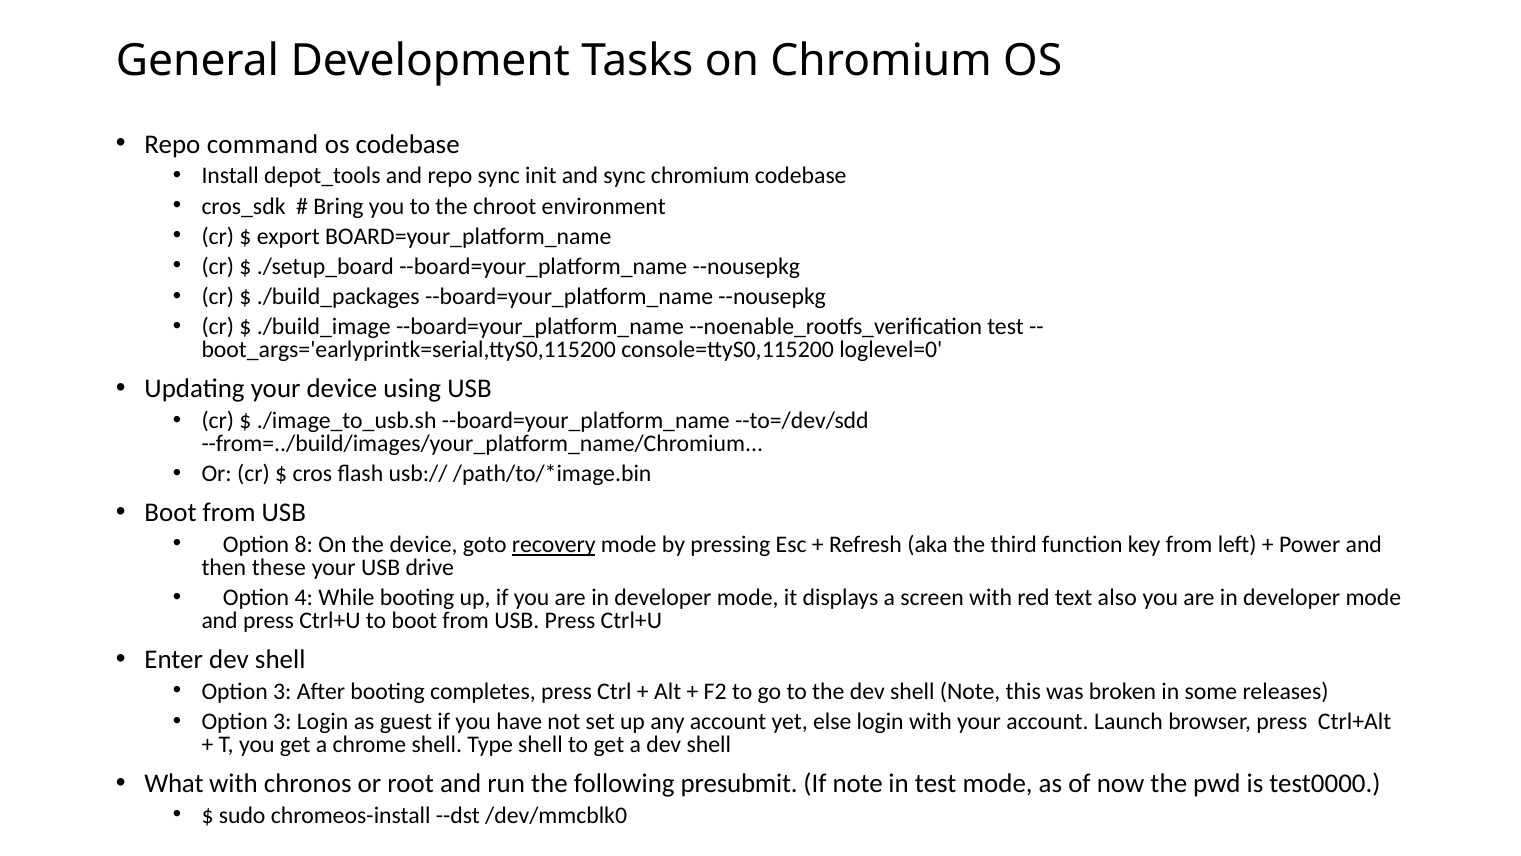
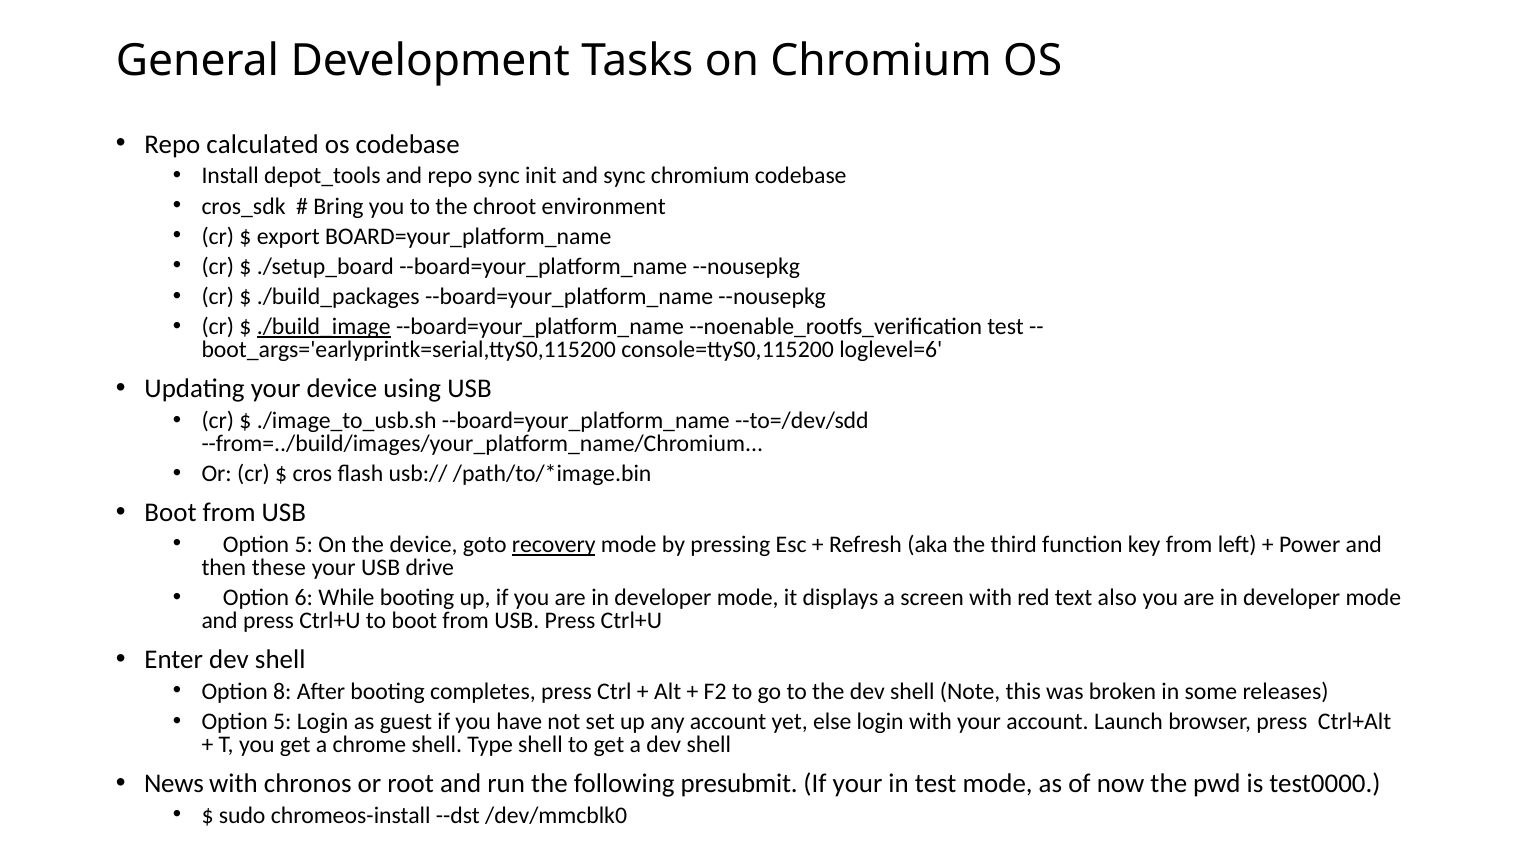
command: command -> calculated
./build_image underline: none -> present
loglevel=0: loglevel=0 -> loglevel=6
8 at (304, 544): 8 -> 5
4: 4 -> 6
3 at (282, 691): 3 -> 8
3 at (282, 721): 3 -> 5
What: What -> News
If note: note -> your
